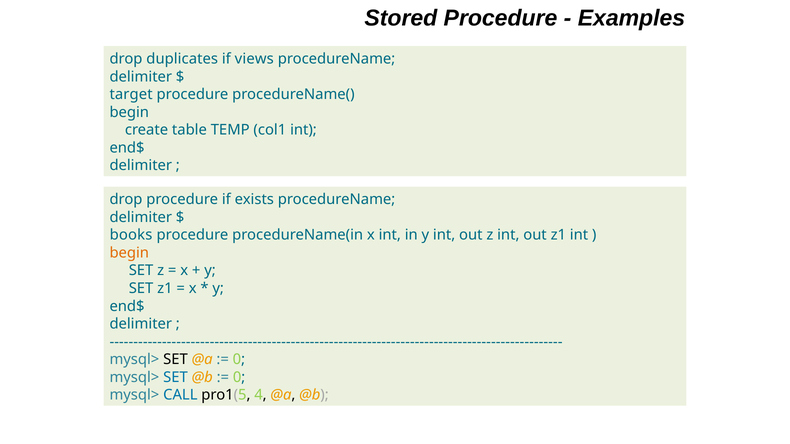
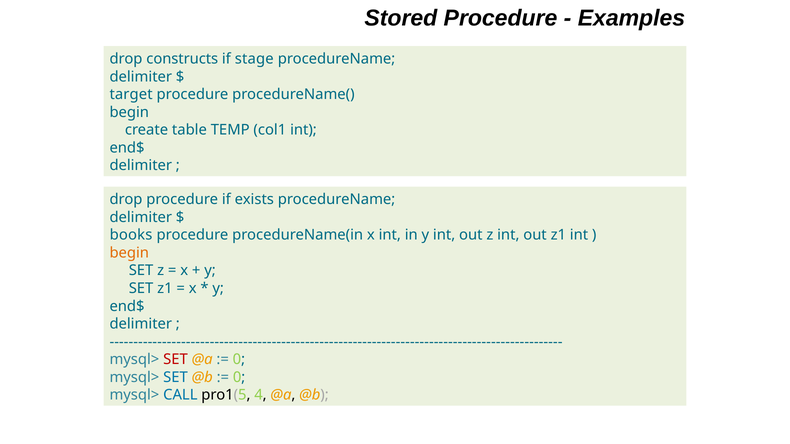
duplicates: duplicates -> constructs
views: views -> stage
SET at (176, 360) colour: black -> red
